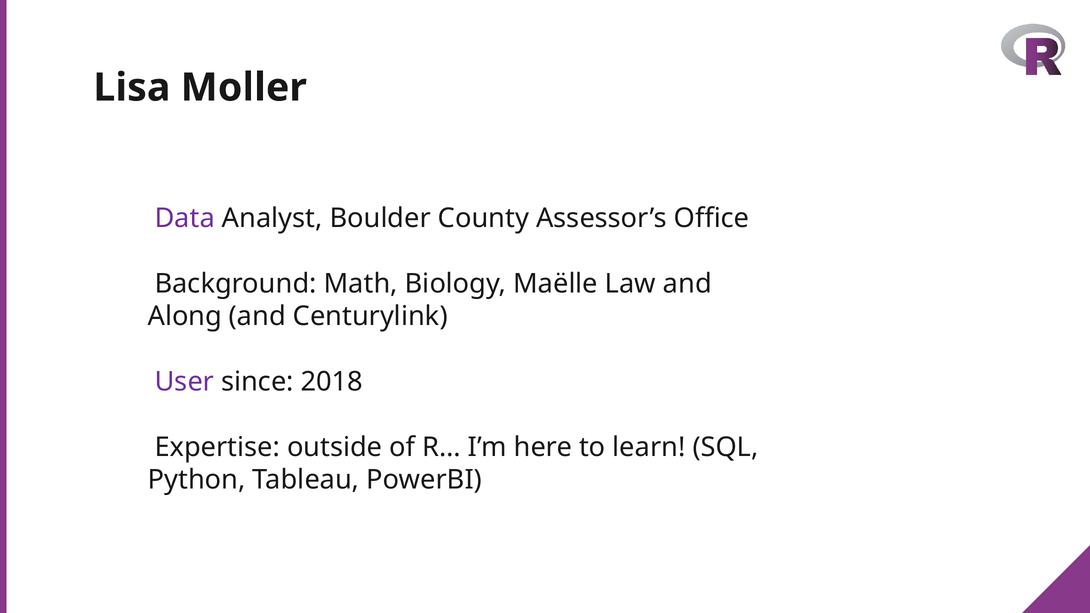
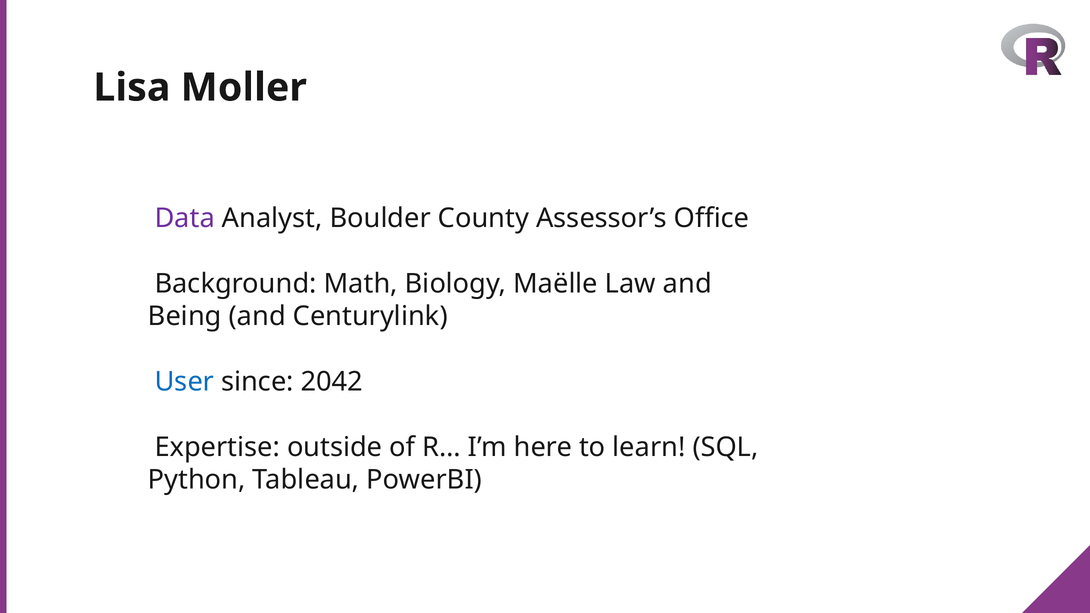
Along: Along -> Being
User colour: purple -> blue
2018: 2018 -> 2042
